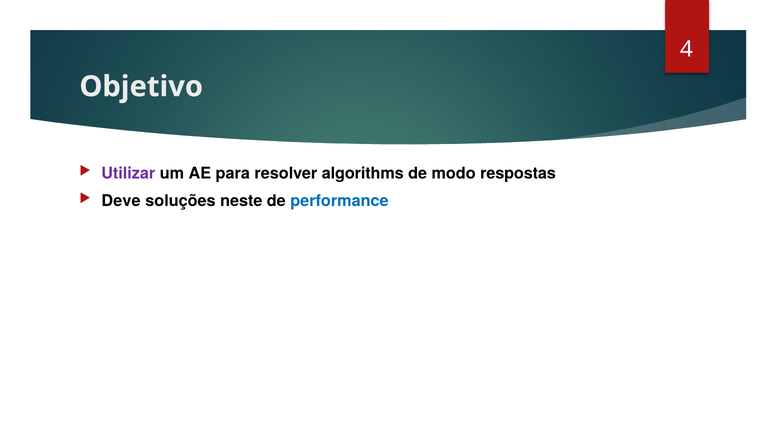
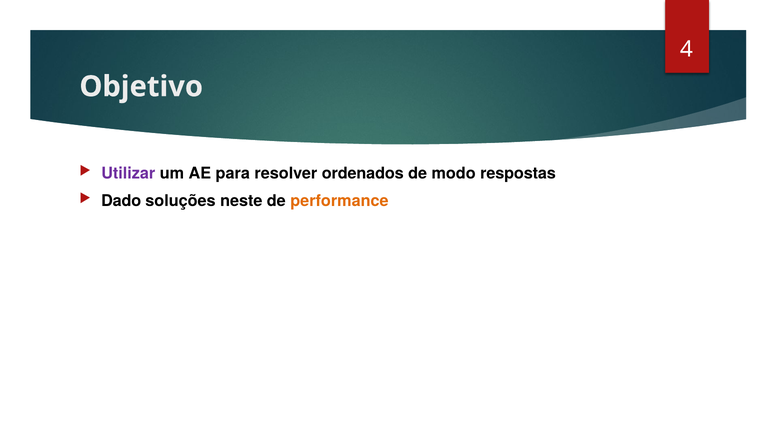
algorithms: algorithms -> ordenados
Deve: Deve -> Dado
performance colour: blue -> orange
